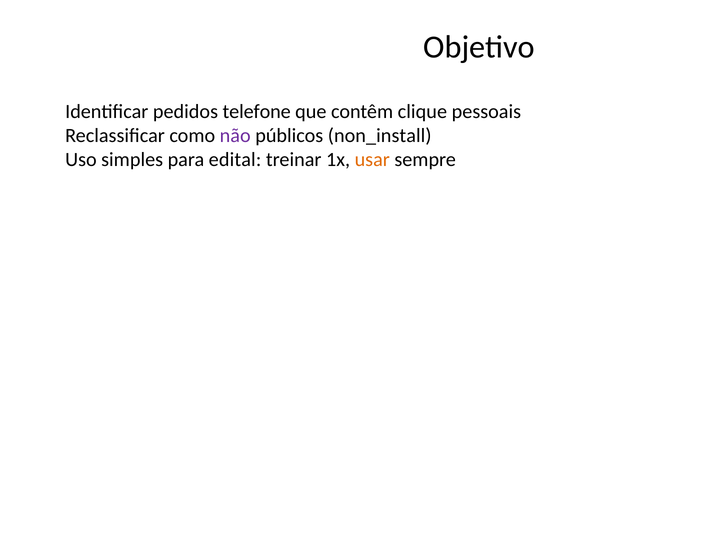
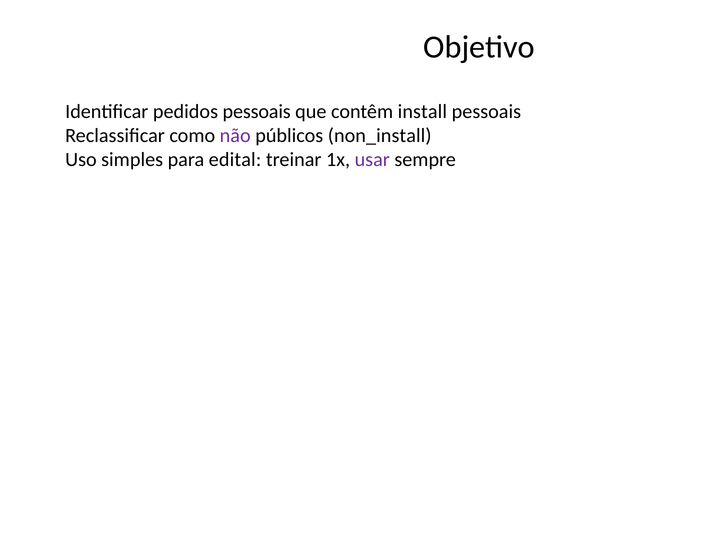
pedidos telefone: telefone -> pessoais
clique: clique -> install
usar colour: orange -> purple
